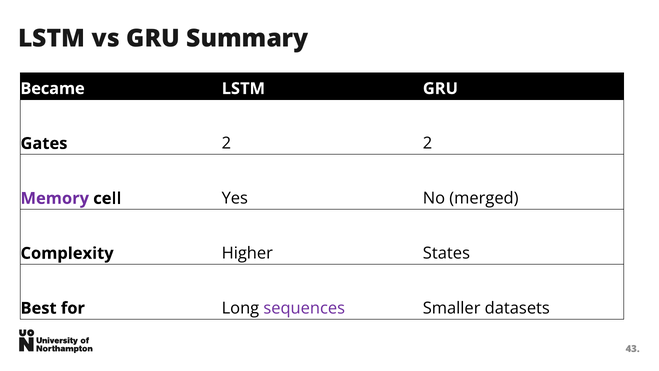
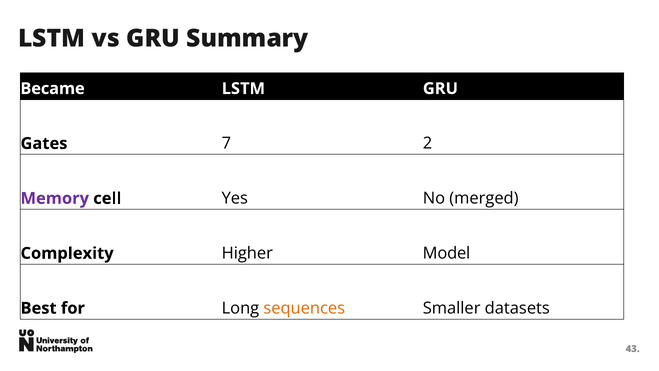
Gates 2: 2 -> 7
States: States -> Model
sequences colour: purple -> orange
